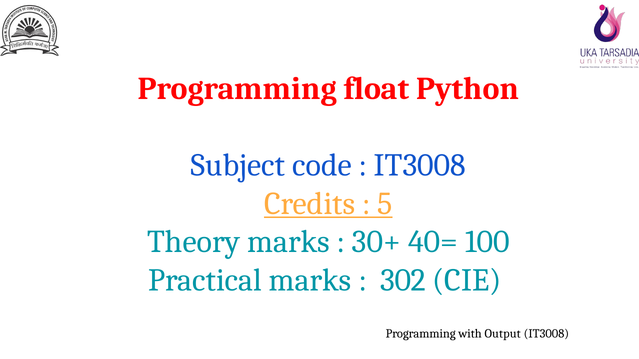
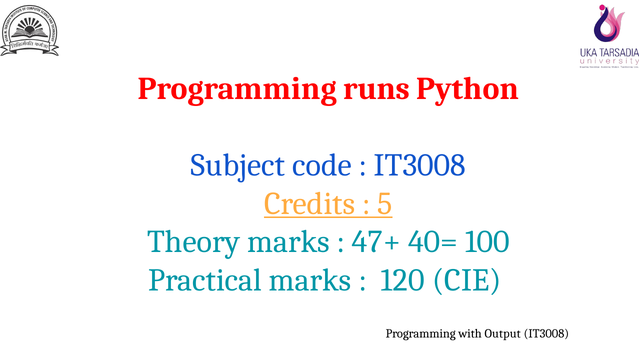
float: float -> runs
30+: 30+ -> 47+
302: 302 -> 120
